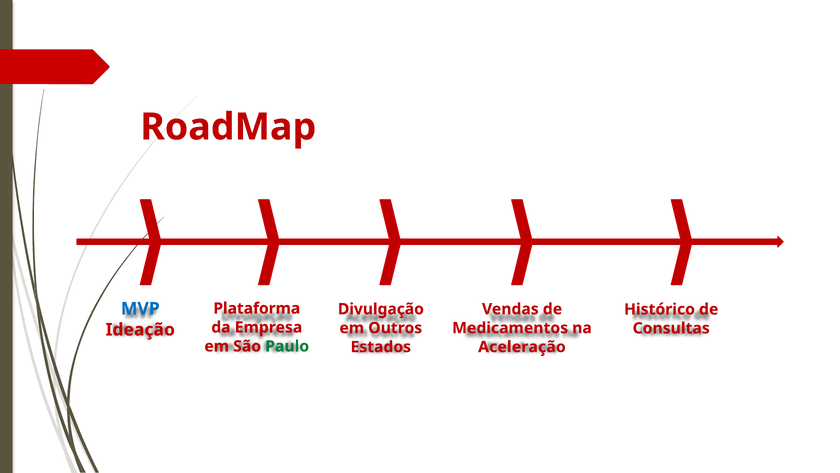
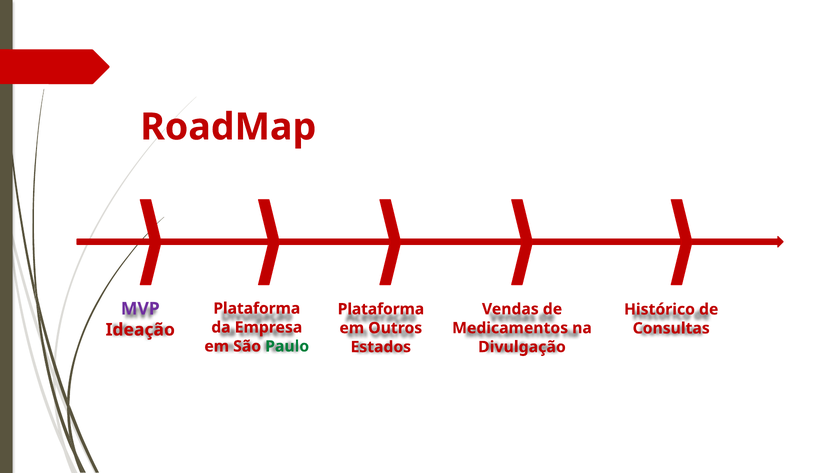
MVP colour: blue -> purple
Divulgação at (381, 309): Divulgação -> Plataforma
Aceleração: Aceleração -> Divulgação
